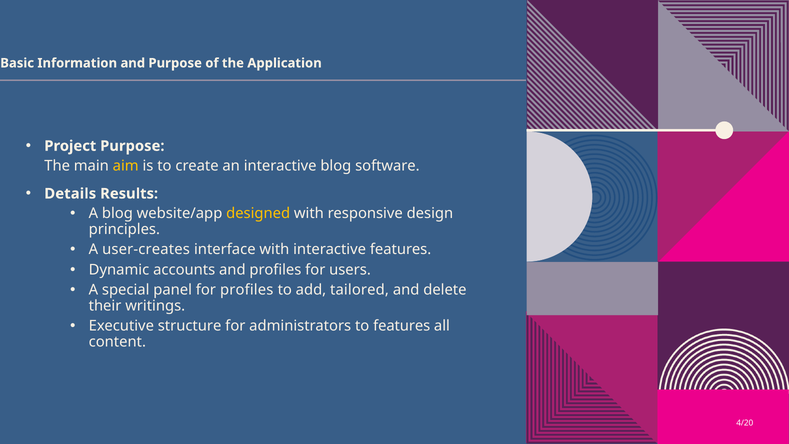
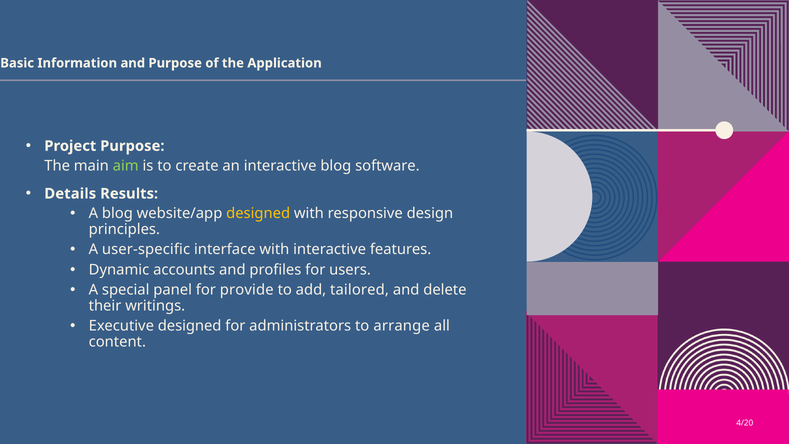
aim colour: yellow -> light green
user-creates: user-creates -> user-specific
for profiles: profiles -> provide
Executive structure: structure -> designed
to features: features -> arrange
